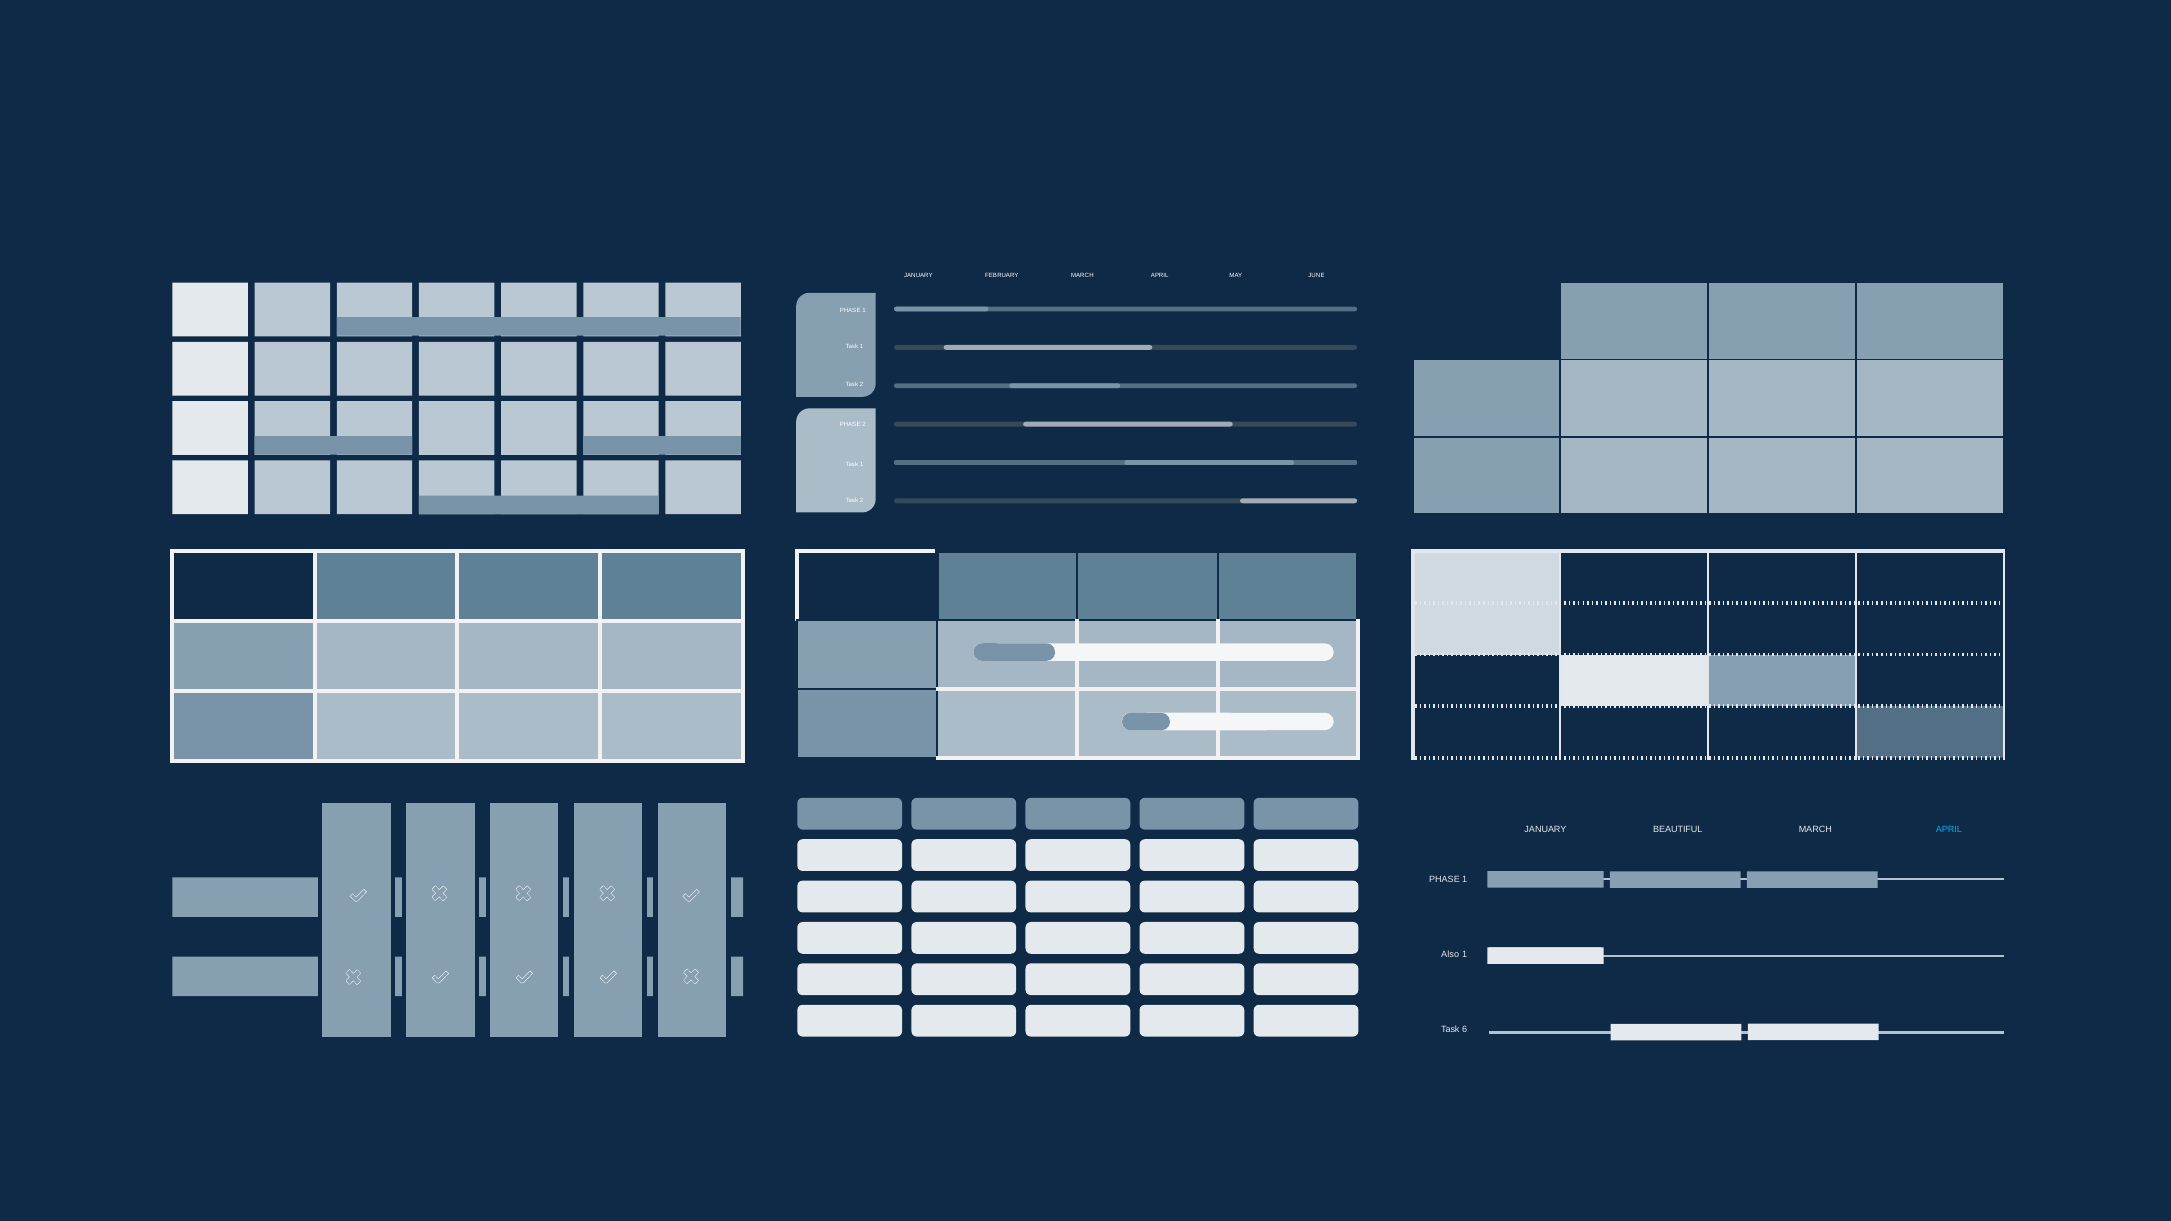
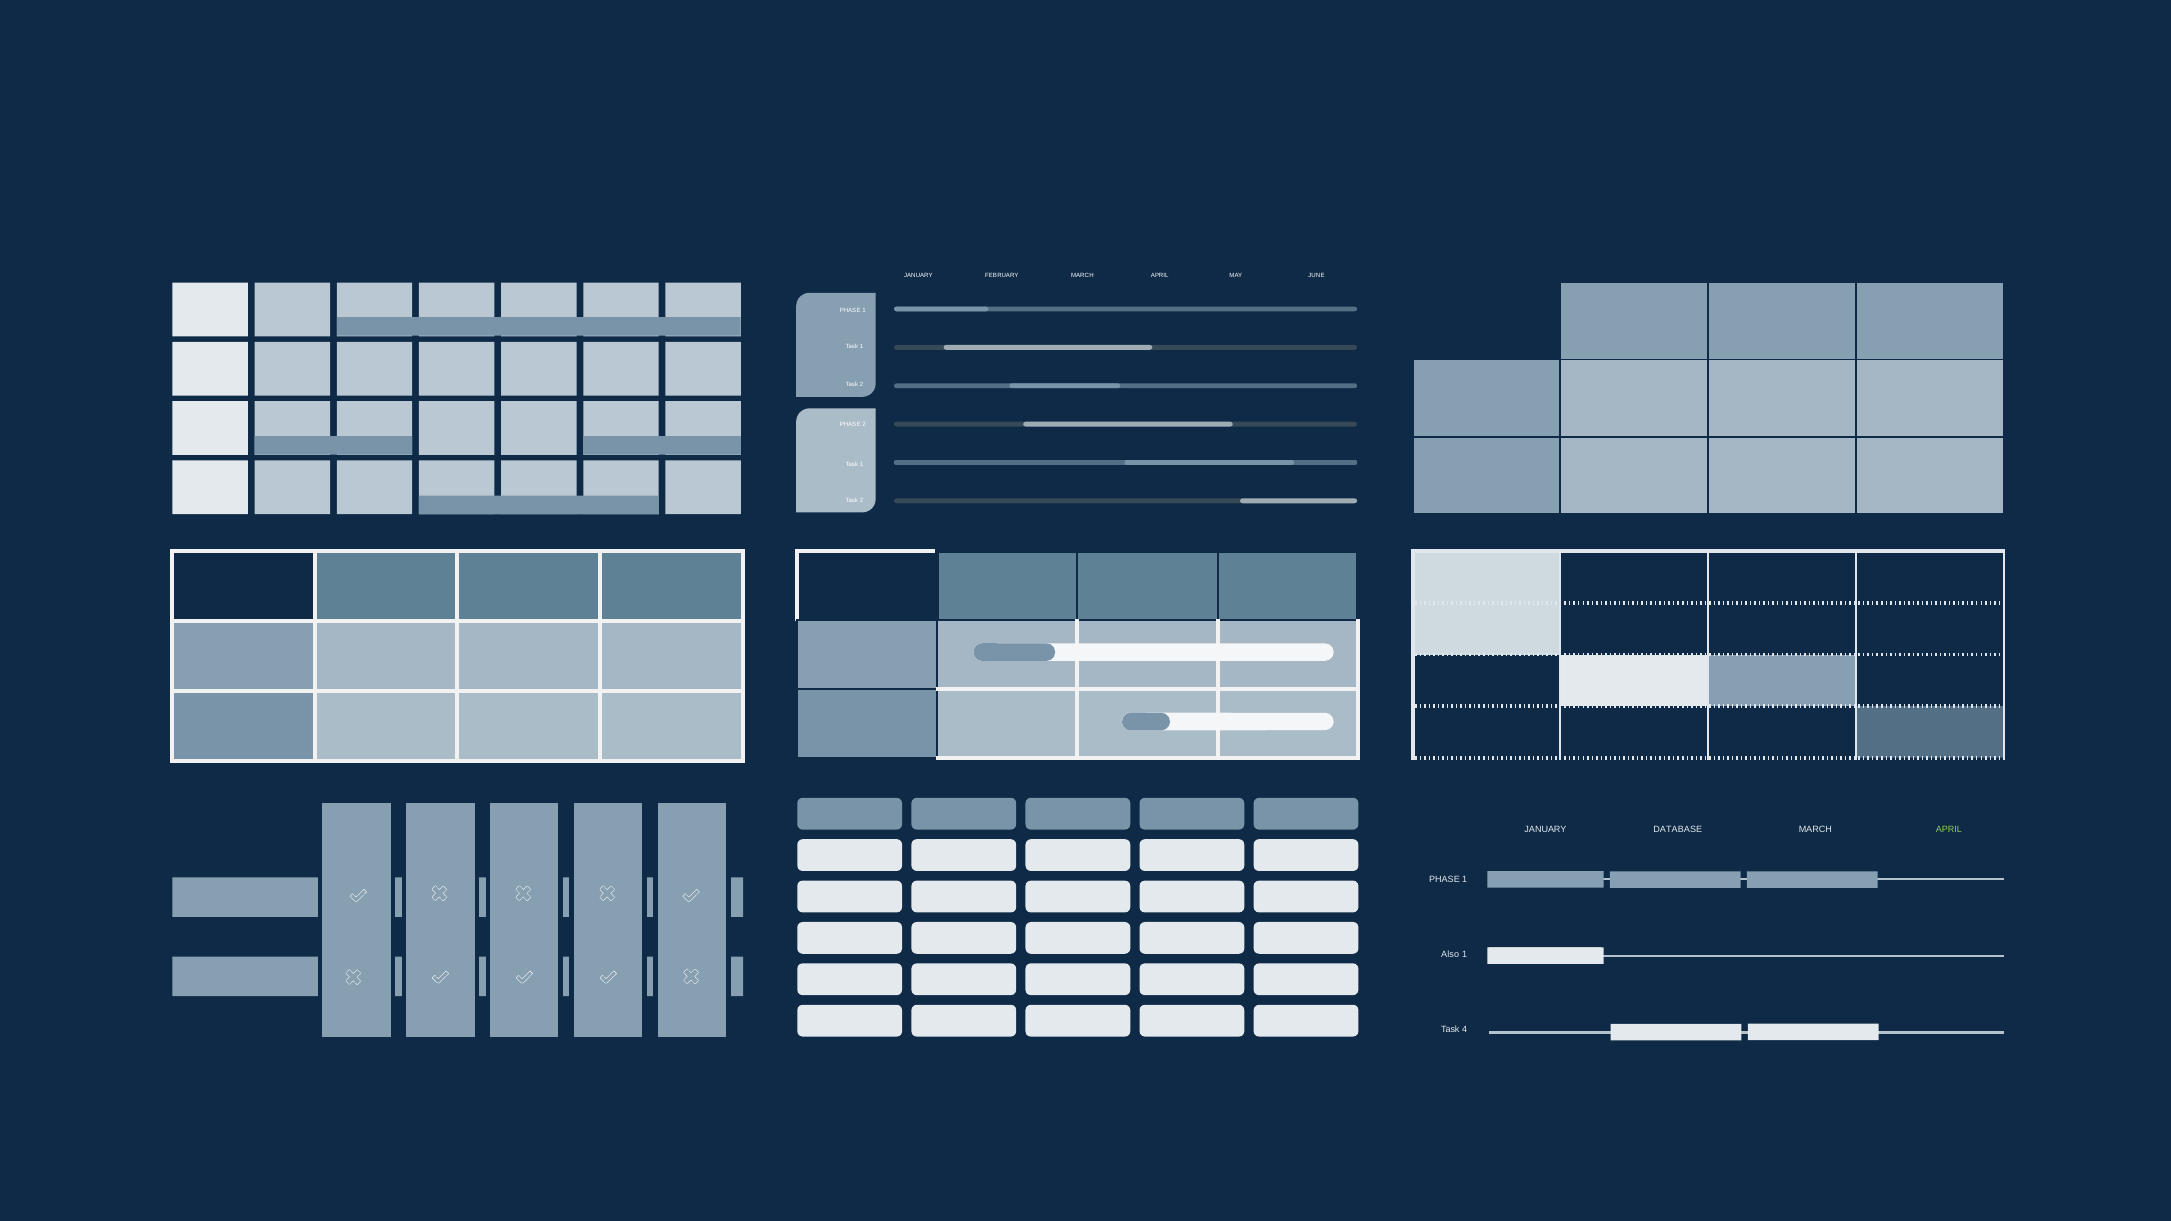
BEAUTIFUL: BEAUTIFUL -> DATABASE
APRIL at (1949, 830) colour: light blue -> light green
6: 6 -> 4
